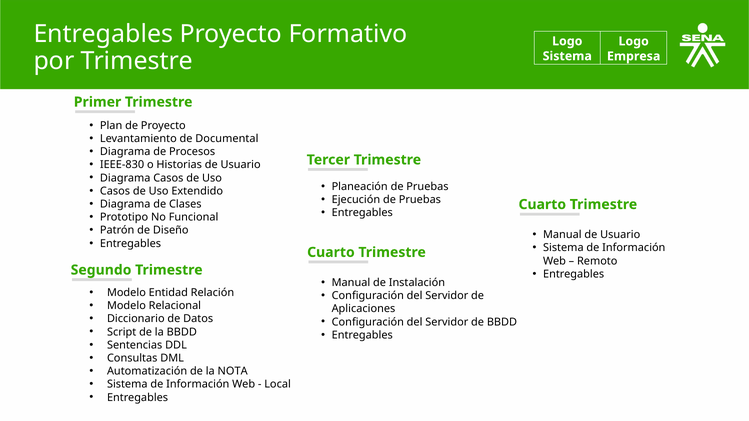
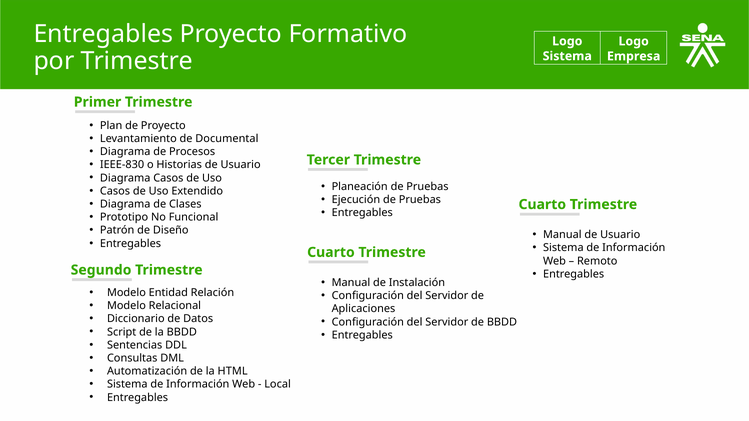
NOTA: NOTA -> HTML
